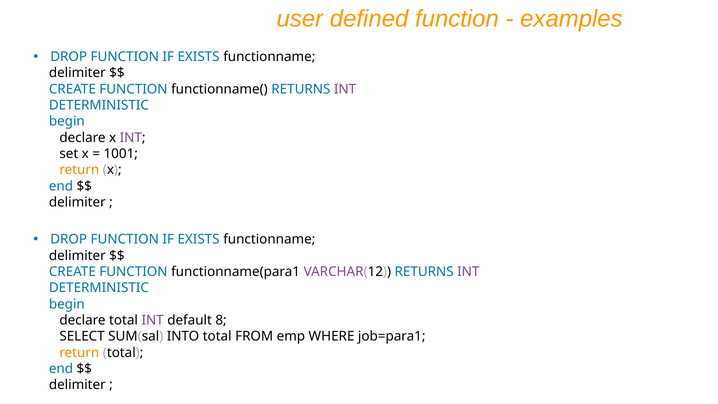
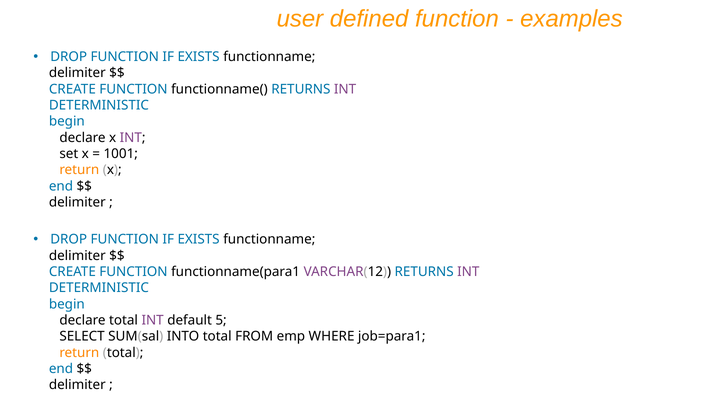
8: 8 -> 5
